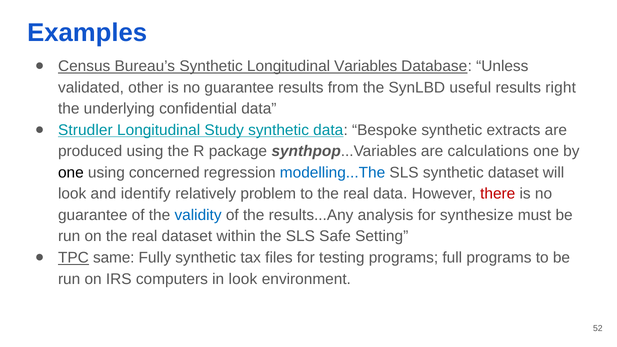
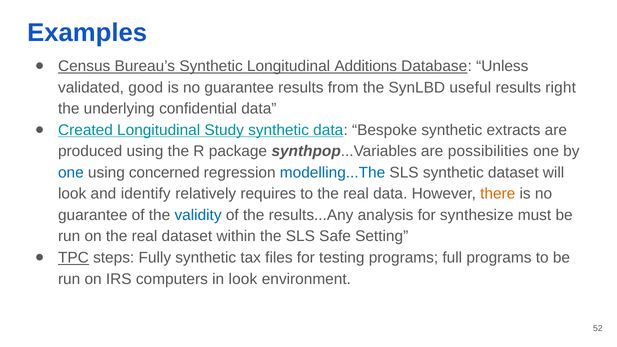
Variables: Variables -> Additions
other: other -> good
Strudler: Strudler -> Created
calculations: calculations -> possibilities
one at (71, 173) colour: black -> blue
problem: problem -> requires
there colour: red -> orange
same: same -> steps
